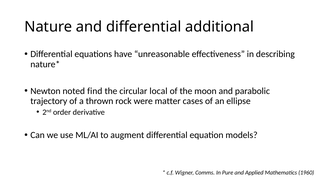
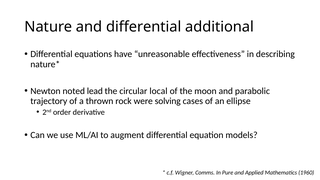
find: find -> lead
matter: matter -> solving
